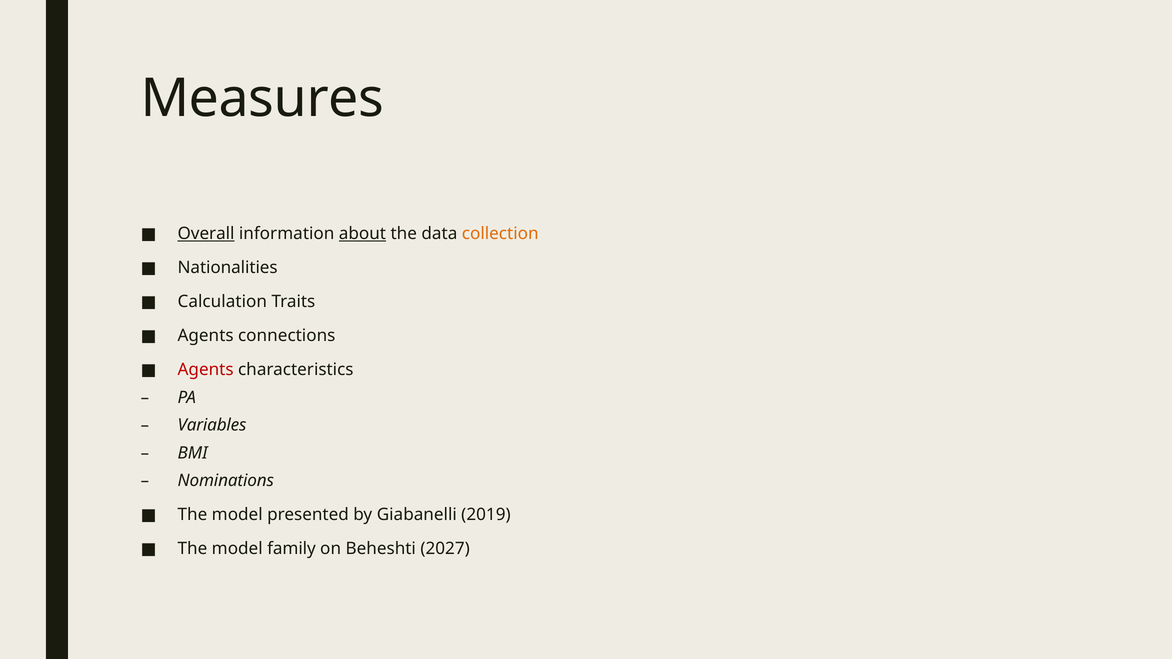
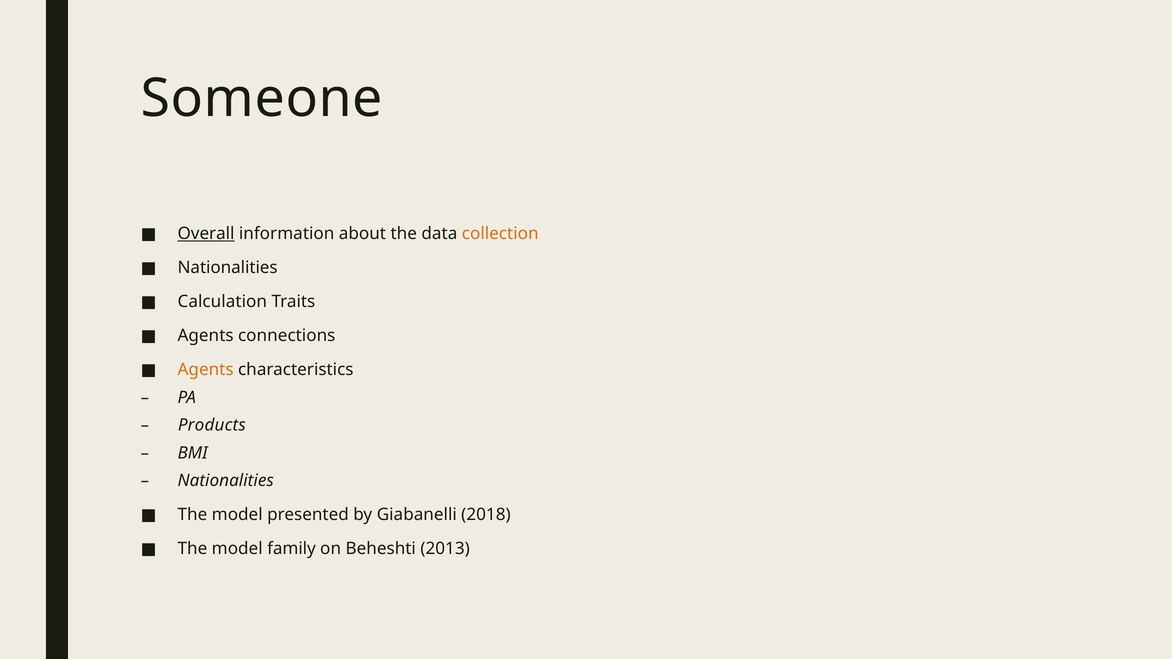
Measures: Measures -> Someone
about underline: present -> none
Agents at (206, 370) colour: red -> orange
Variables: Variables -> Products
Nominations at (226, 481): Nominations -> Nationalities
2019: 2019 -> 2018
2027: 2027 -> 2013
